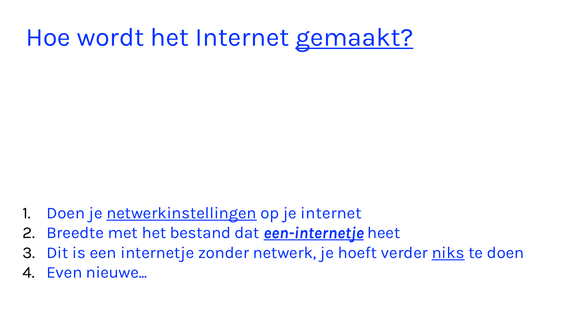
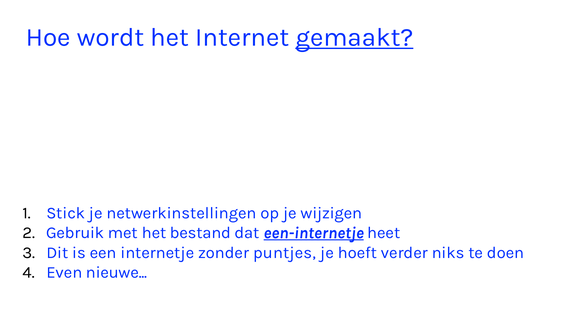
Doen at (66, 213): Doen -> Stick
netwerkinstellingen underline: present -> none
je internet: internet -> wijzigen
Breedte: Breedte -> Gebruik
netwerk: netwerk -> puntjes
niks underline: present -> none
